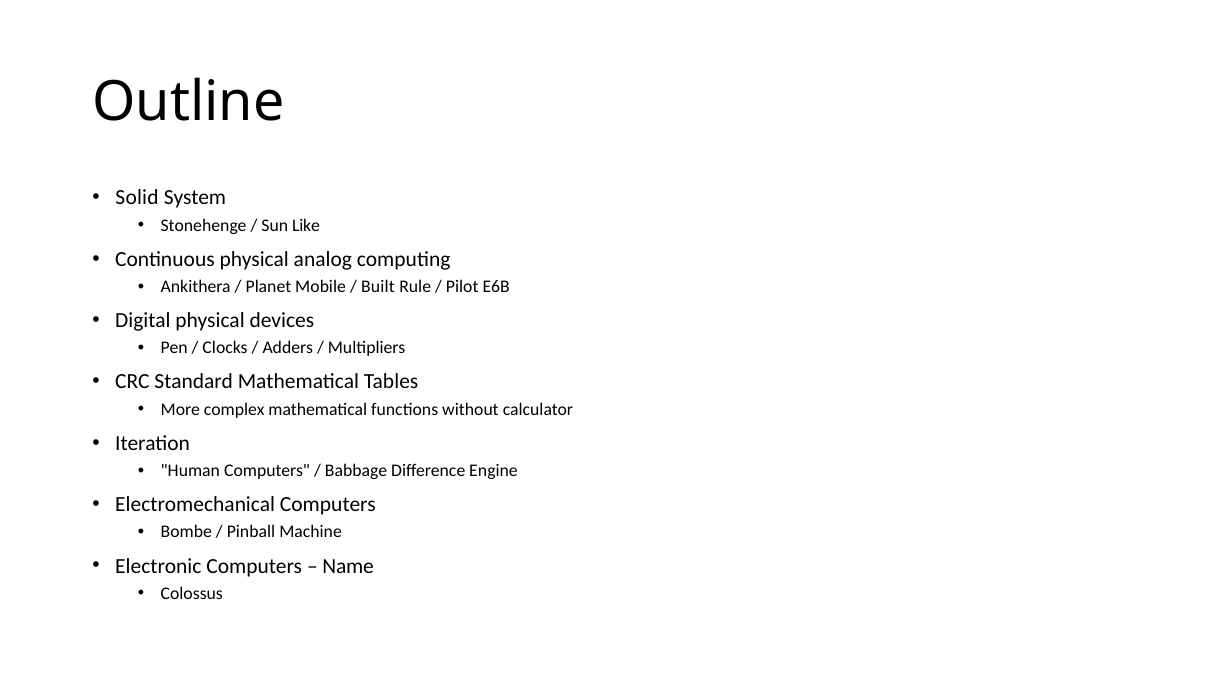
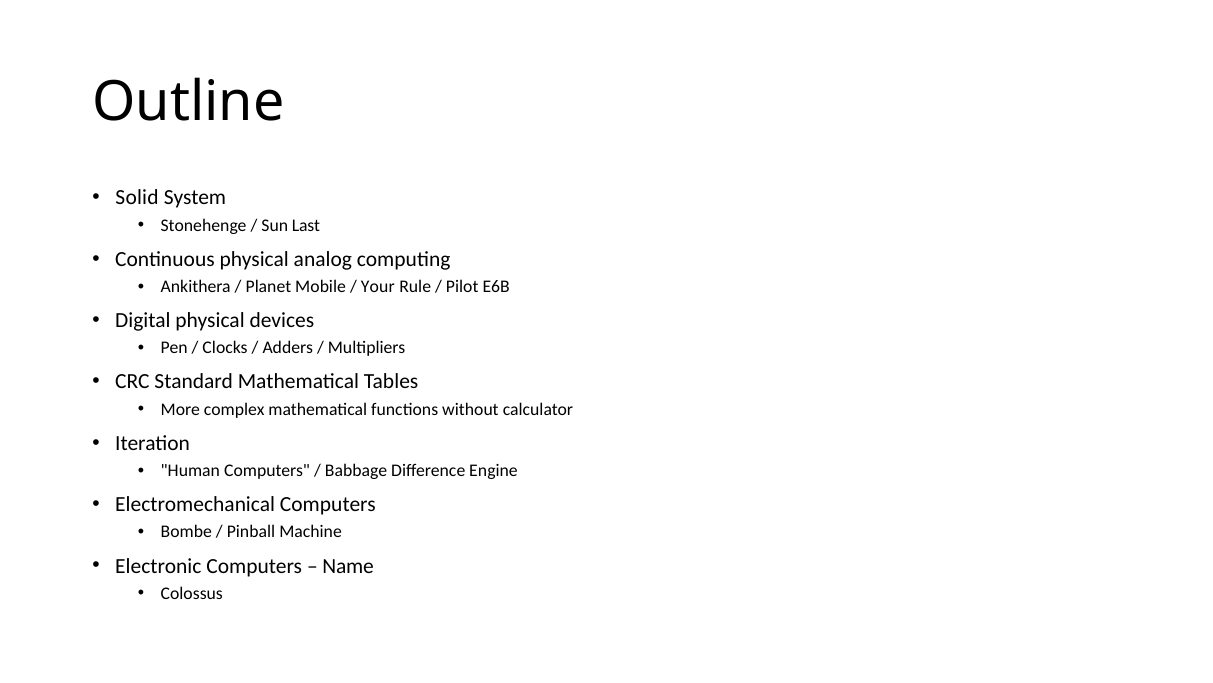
Like: Like -> Last
Built: Built -> Your
